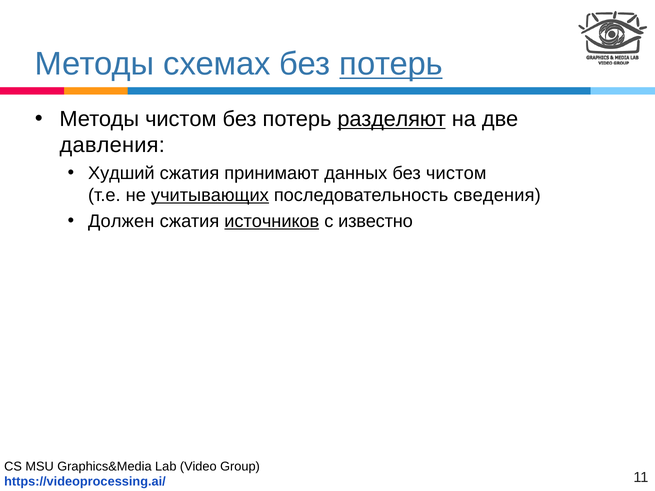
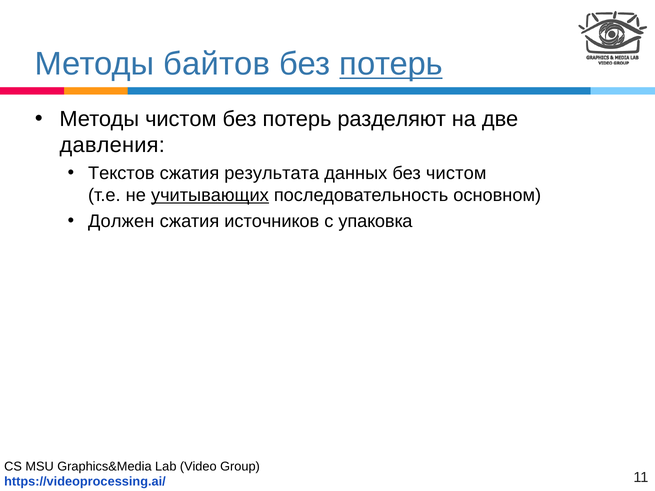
схемах: схемах -> байтов
разделяют underline: present -> none
Худший: Худший -> Текстов
принимают: принимают -> результата
сведения: сведения -> основном
источников underline: present -> none
известно: известно -> упаковка
